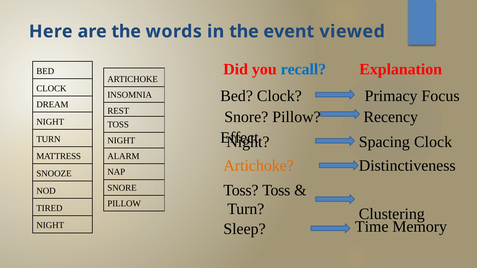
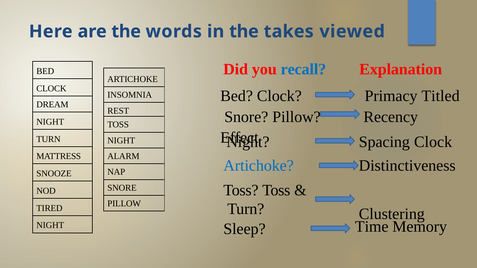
event: event -> takes
Focus: Focus -> Titled
Artichoke at (259, 166) colour: orange -> blue
